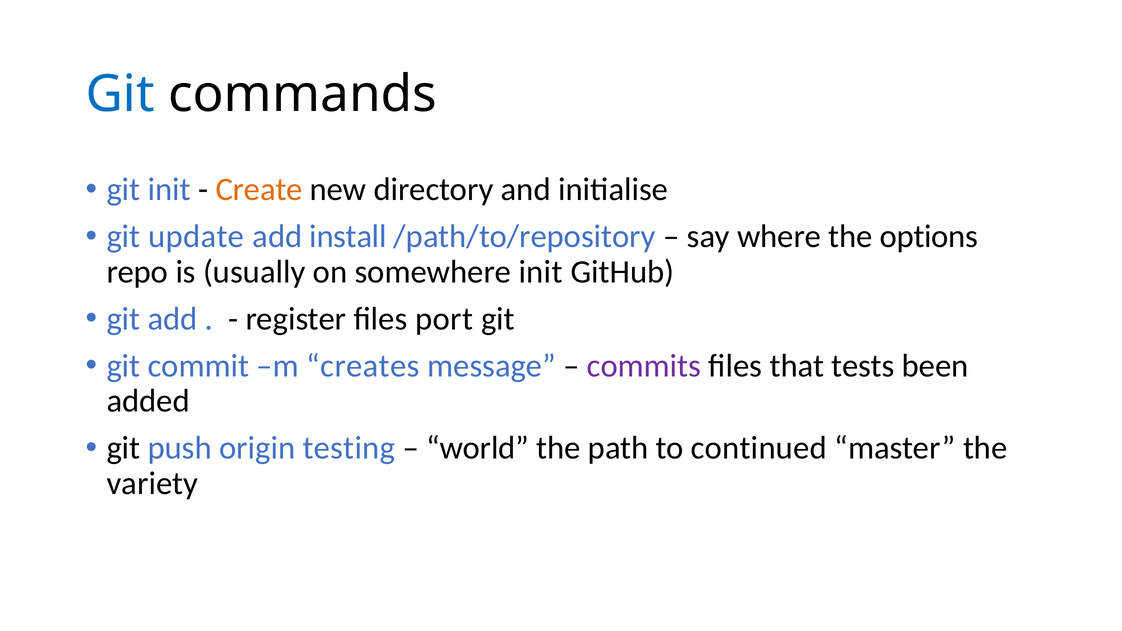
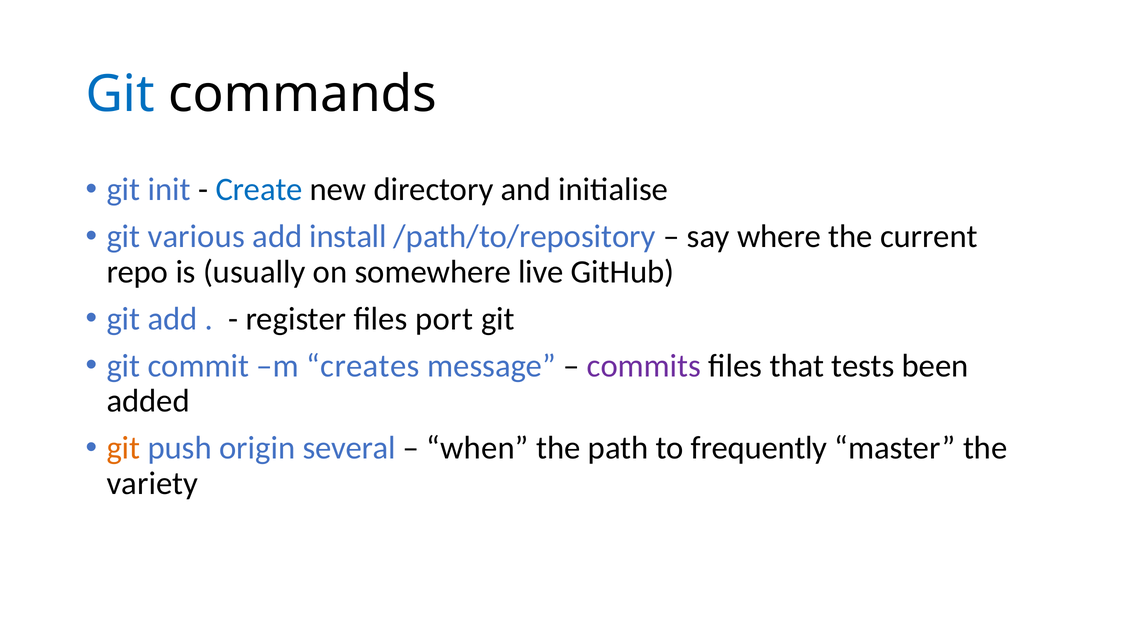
Create colour: orange -> blue
update: update -> various
options: options -> current
somewhere init: init -> live
git at (123, 448) colour: black -> orange
testing: testing -> several
world: world -> when
continued: continued -> frequently
